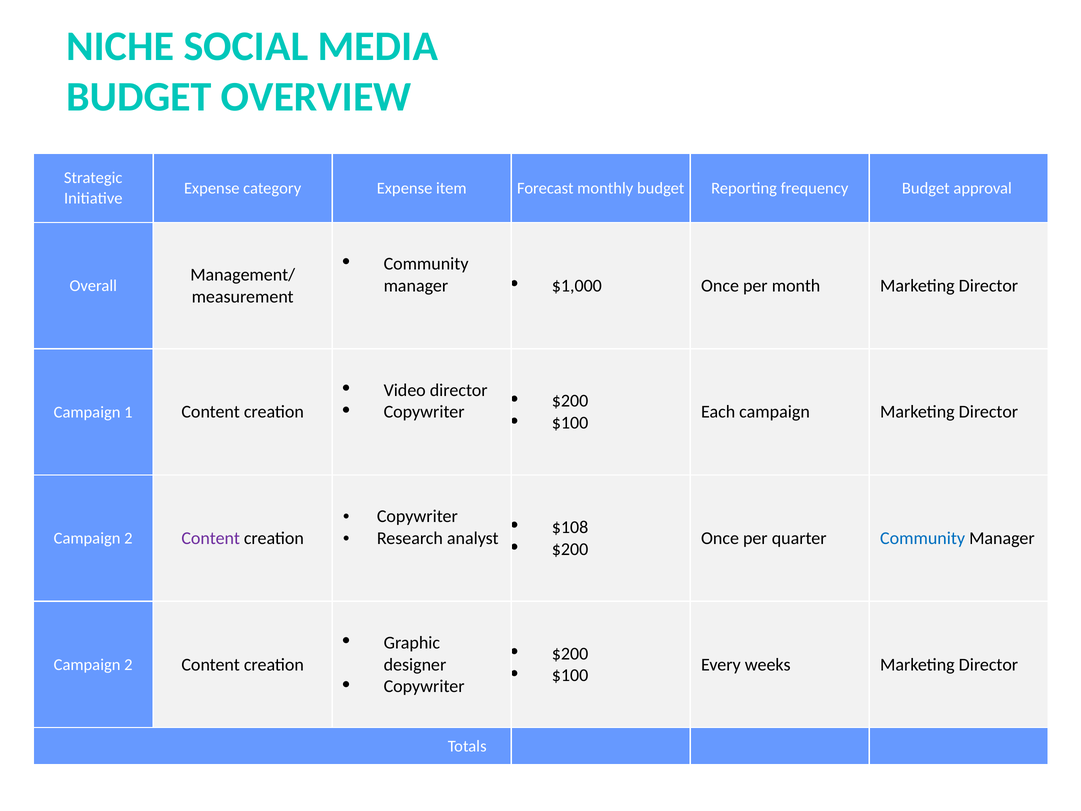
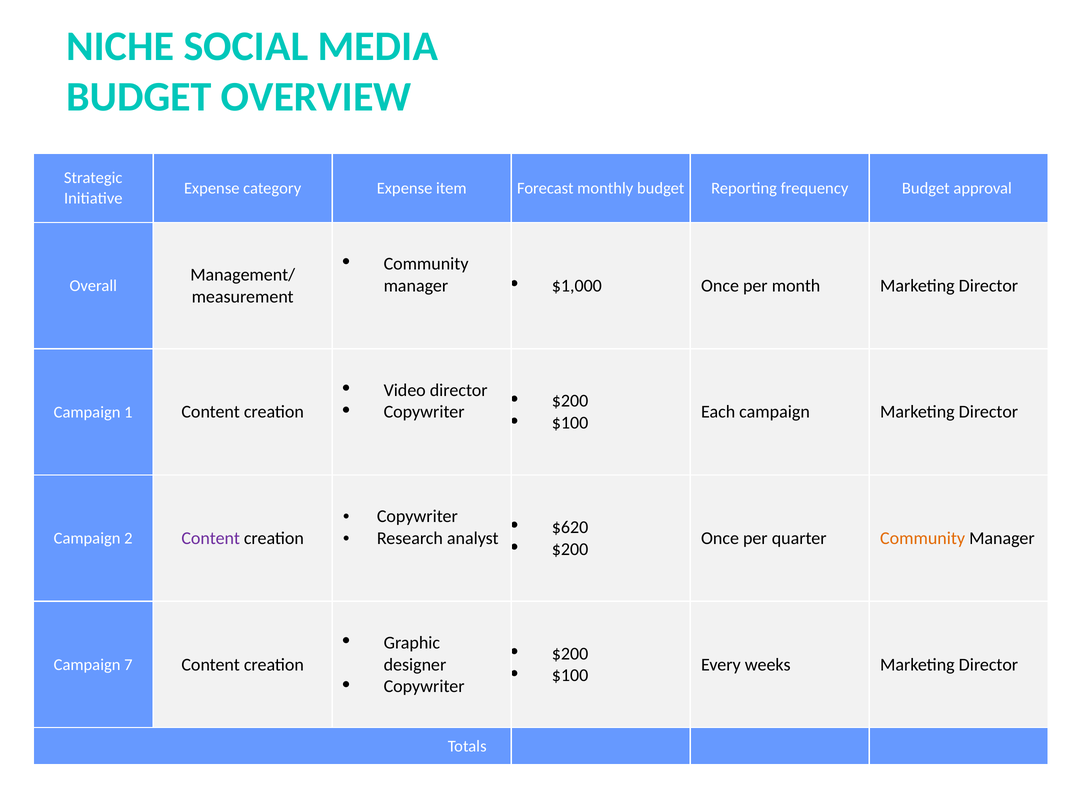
$108: $108 -> $620
Community at (923, 538) colour: blue -> orange
2 at (128, 664): 2 -> 7
